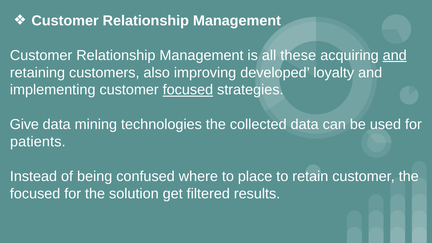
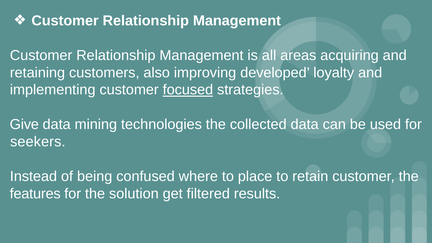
these: these -> areas
and at (395, 55) underline: present -> none
patients: patients -> seekers
focused at (35, 194): focused -> features
